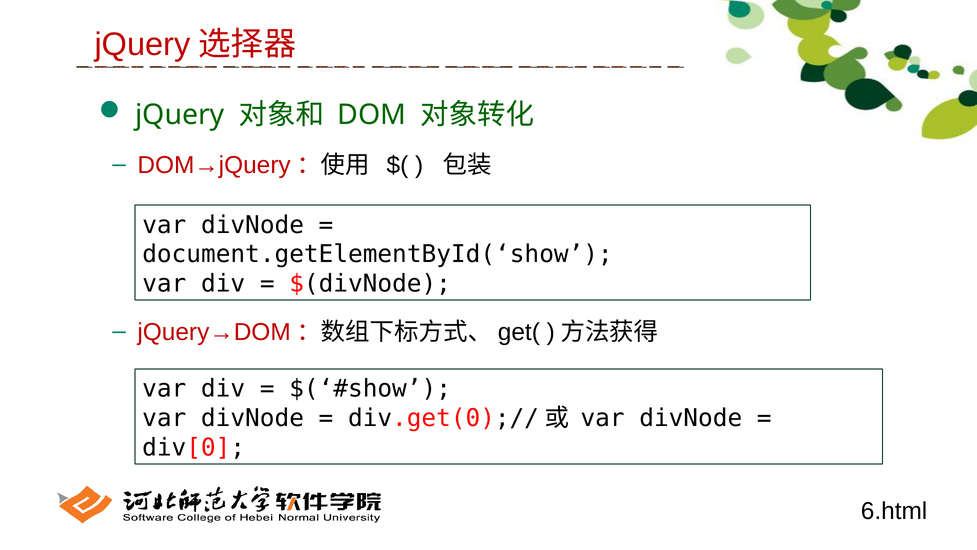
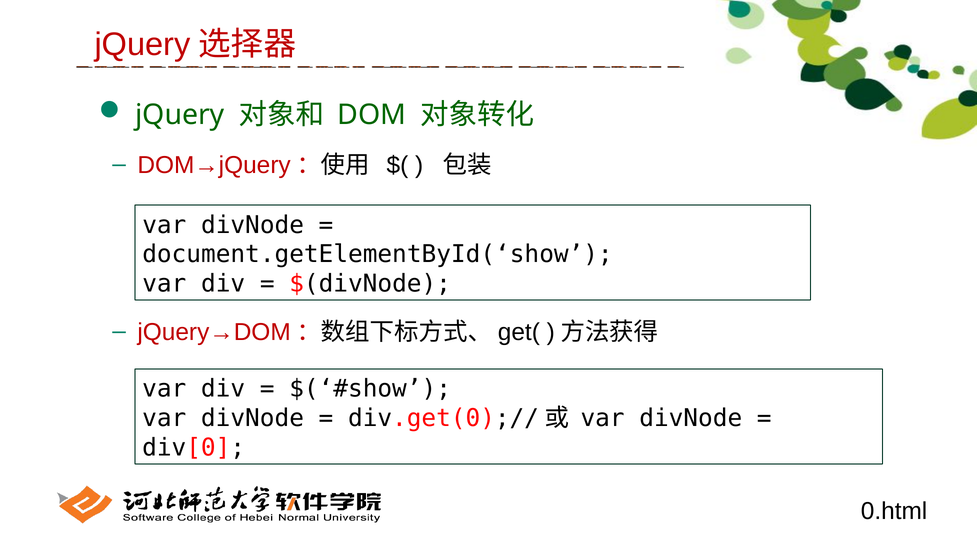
6.html: 6.html -> 0.html
